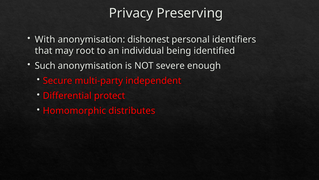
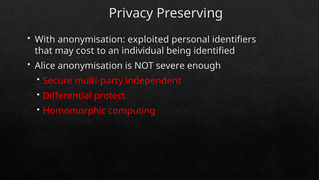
dishonest: dishonest -> exploited
root: root -> cost
Such: Such -> Alice
distributes: distributes -> computing
